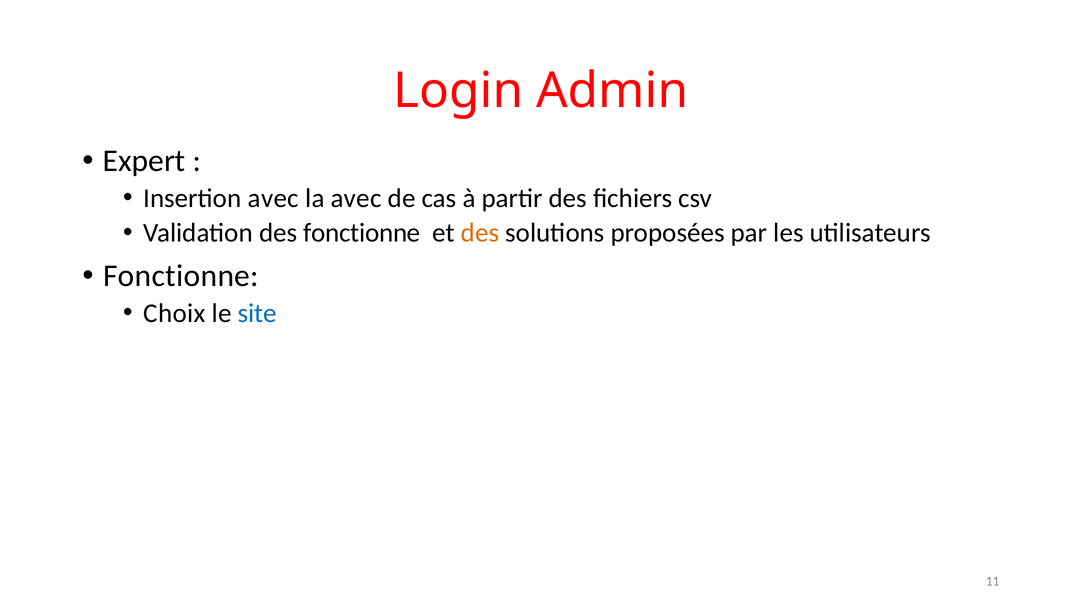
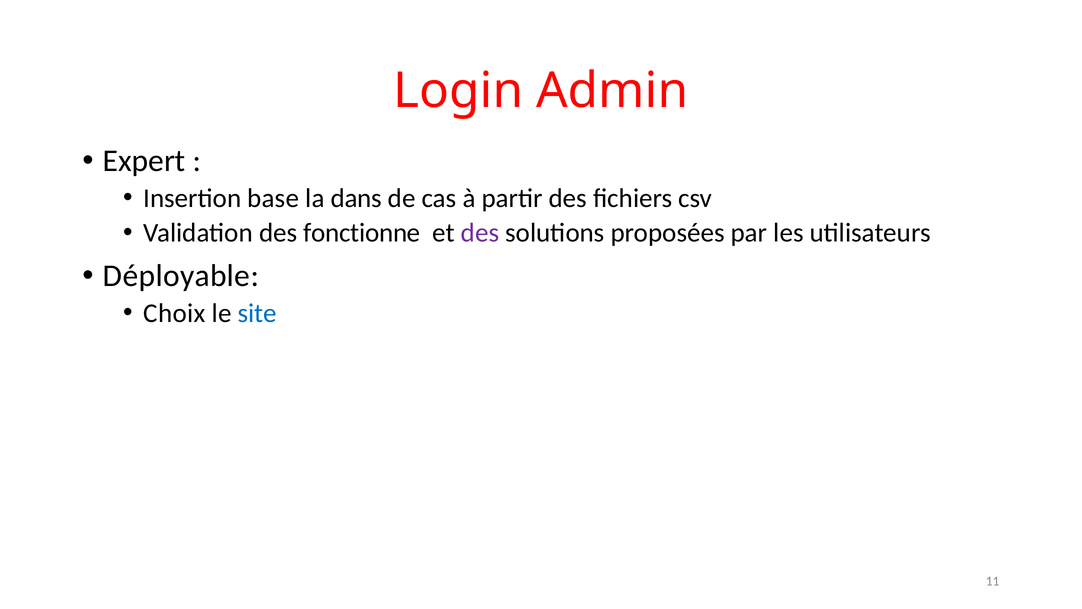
Insertion avec: avec -> base
la avec: avec -> dans
des at (480, 233) colour: orange -> purple
Fonctionne at (181, 276): Fonctionne -> Déployable
